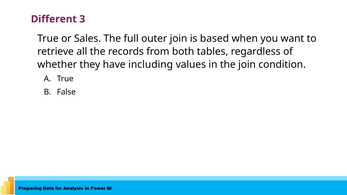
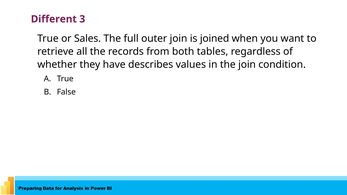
based: based -> joined
including: including -> describes
